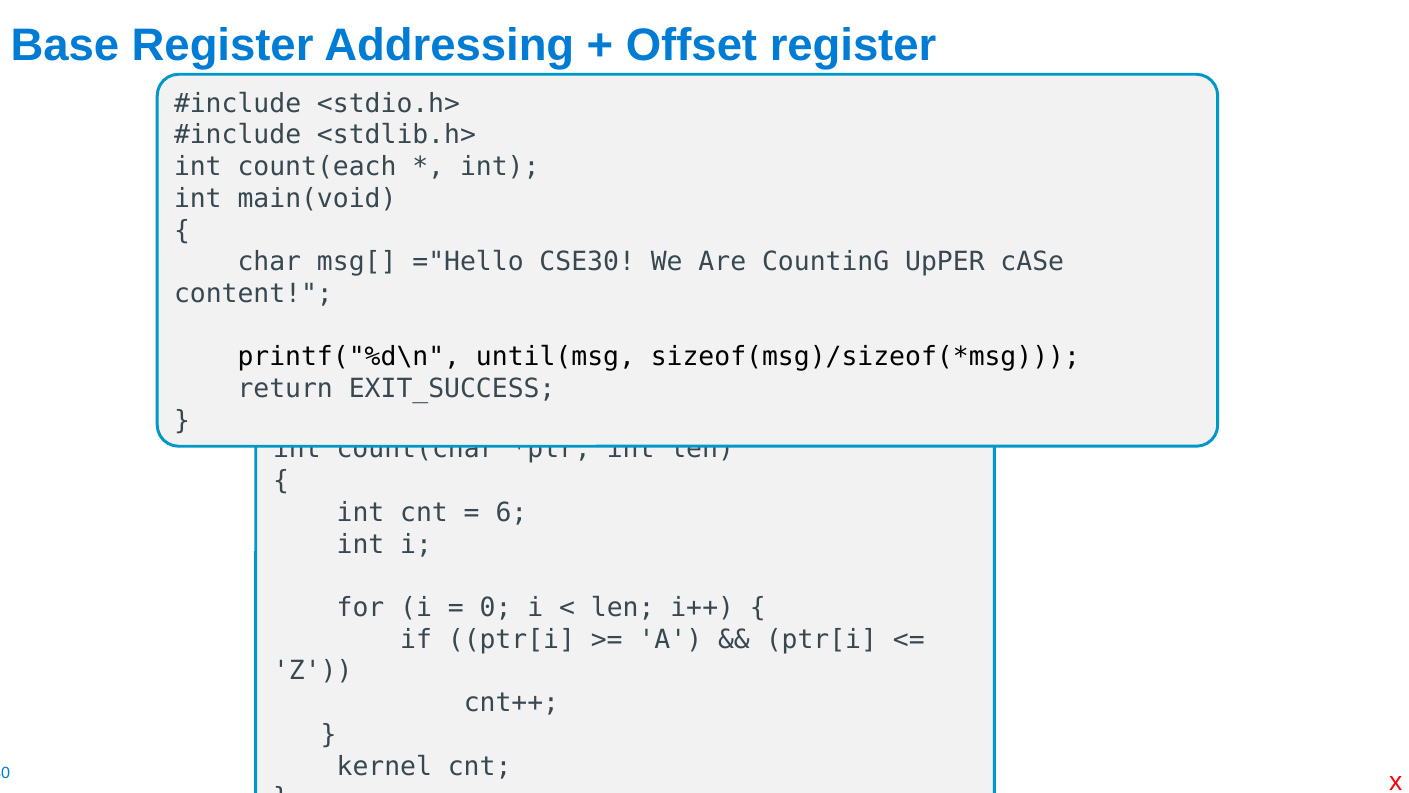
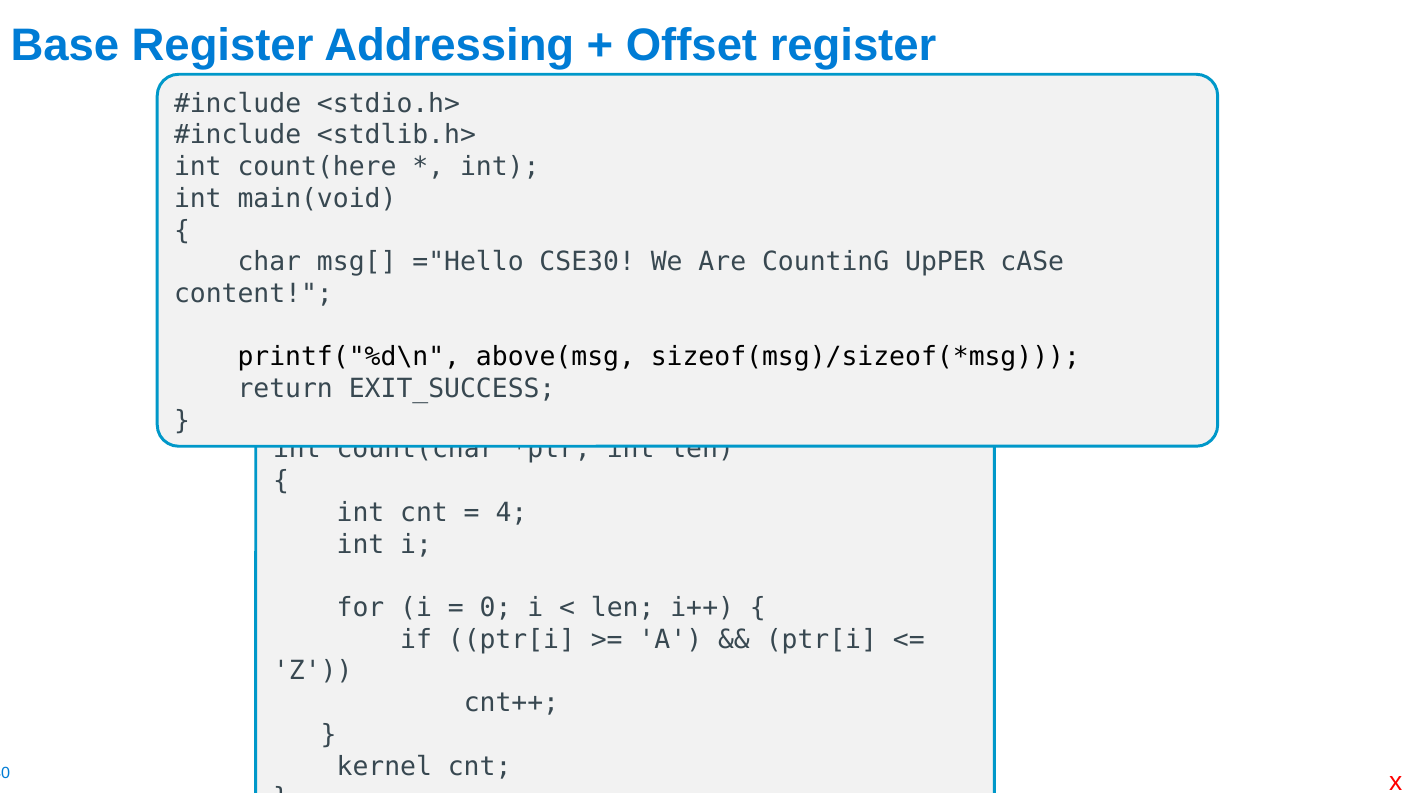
count(each: count(each -> count(here
until(msg: until(msg -> above(msg
6: 6 -> 4
